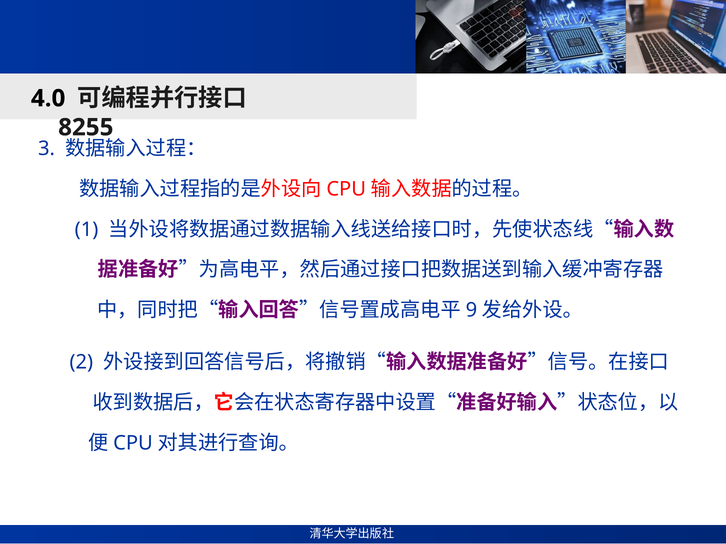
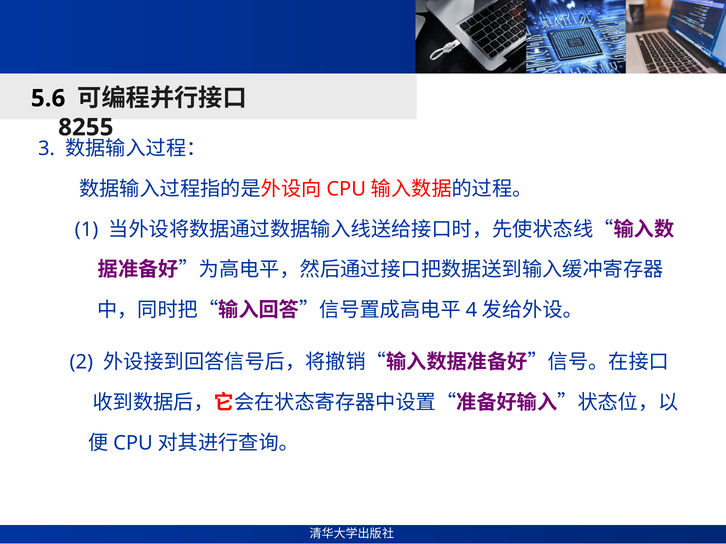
4.0: 4.0 -> 5.6
9: 9 -> 4
